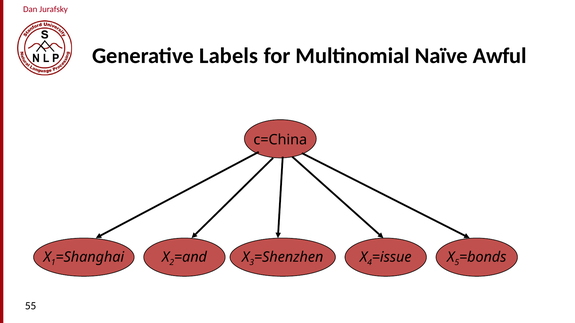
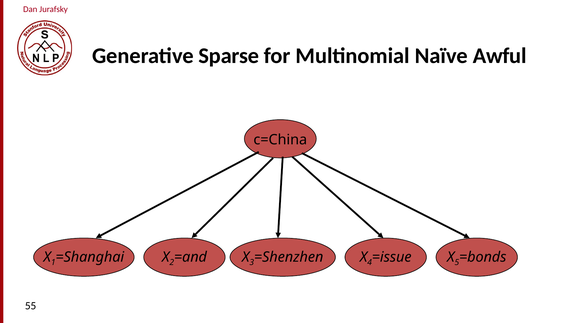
Labels: Labels -> Sparse
